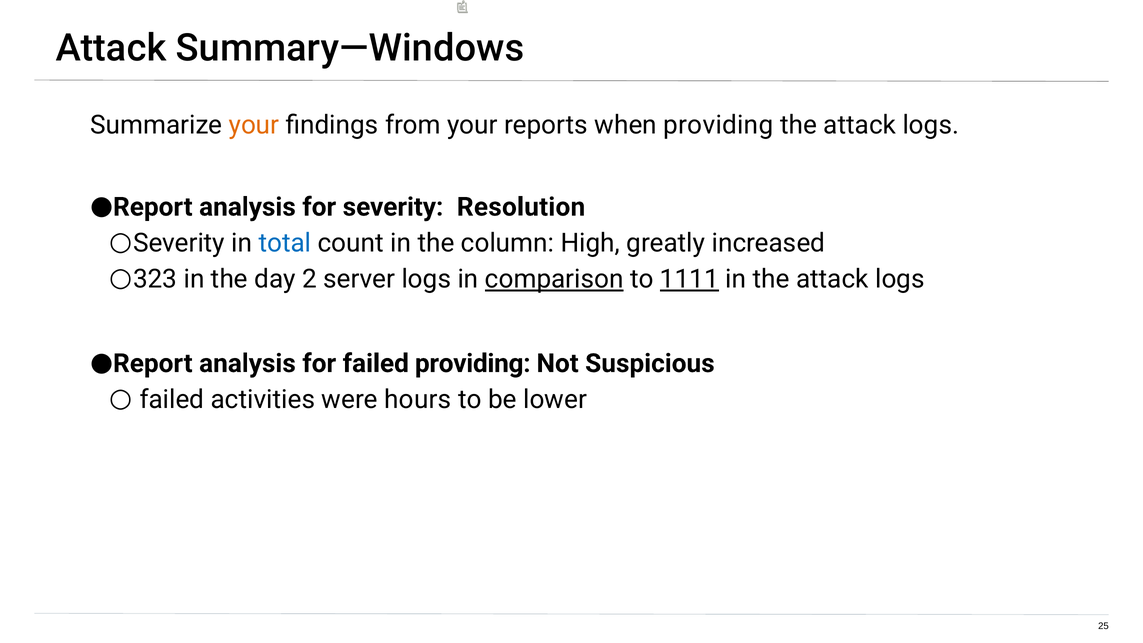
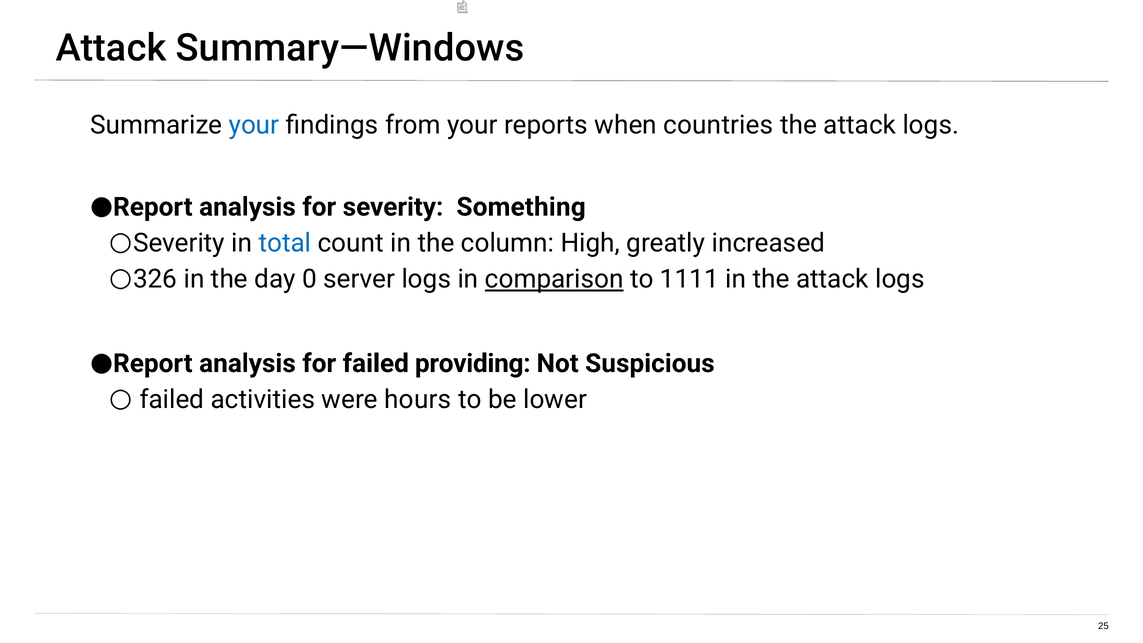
your at (254, 125) colour: orange -> blue
when providing: providing -> countries
Resolution: Resolution -> Something
323: 323 -> 326
2: 2 -> 0
1111 underline: present -> none
